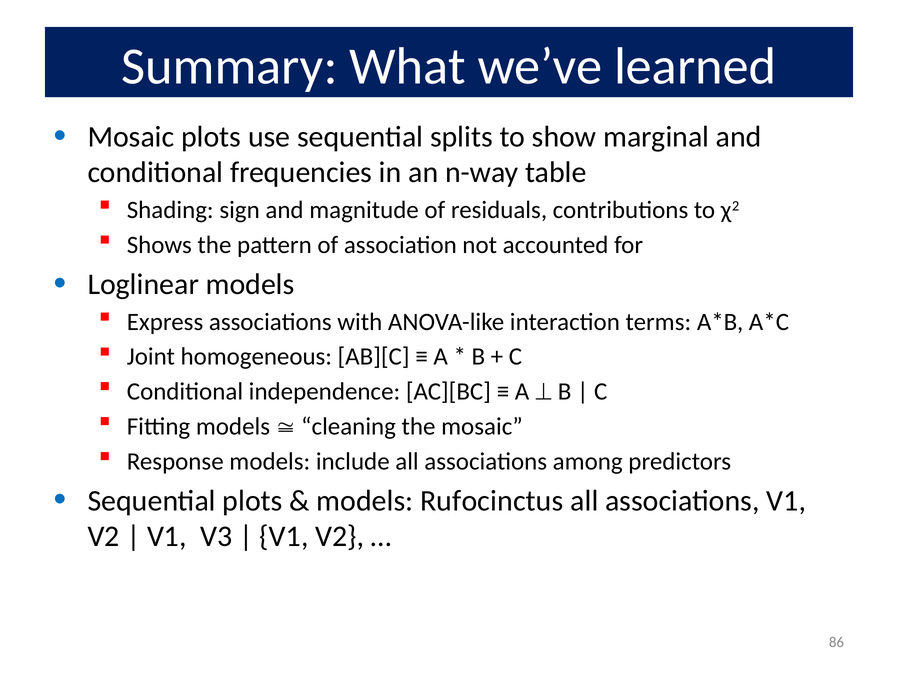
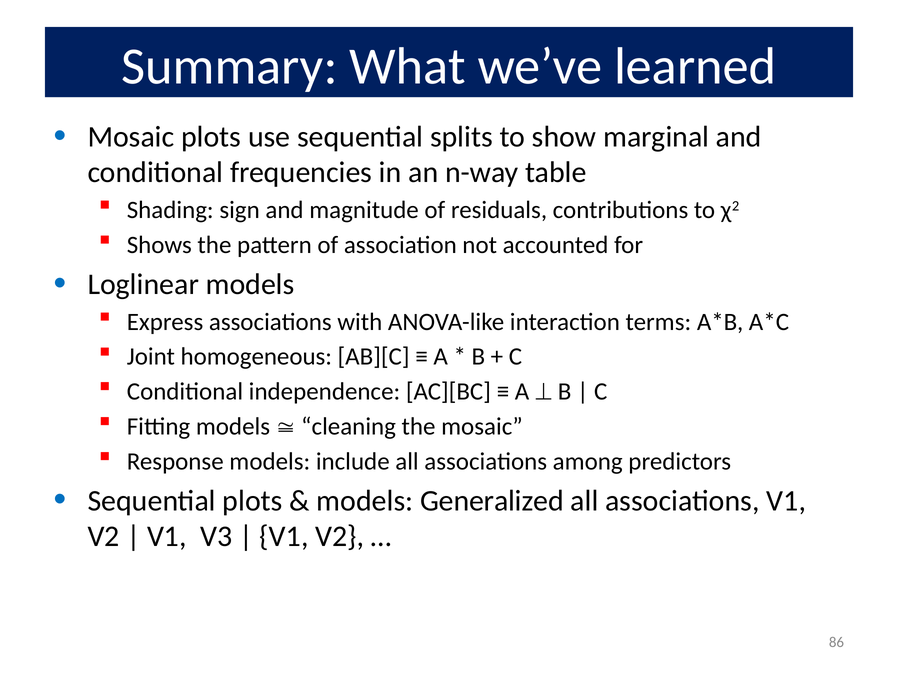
Rufocinctus: Rufocinctus -> Generalized
